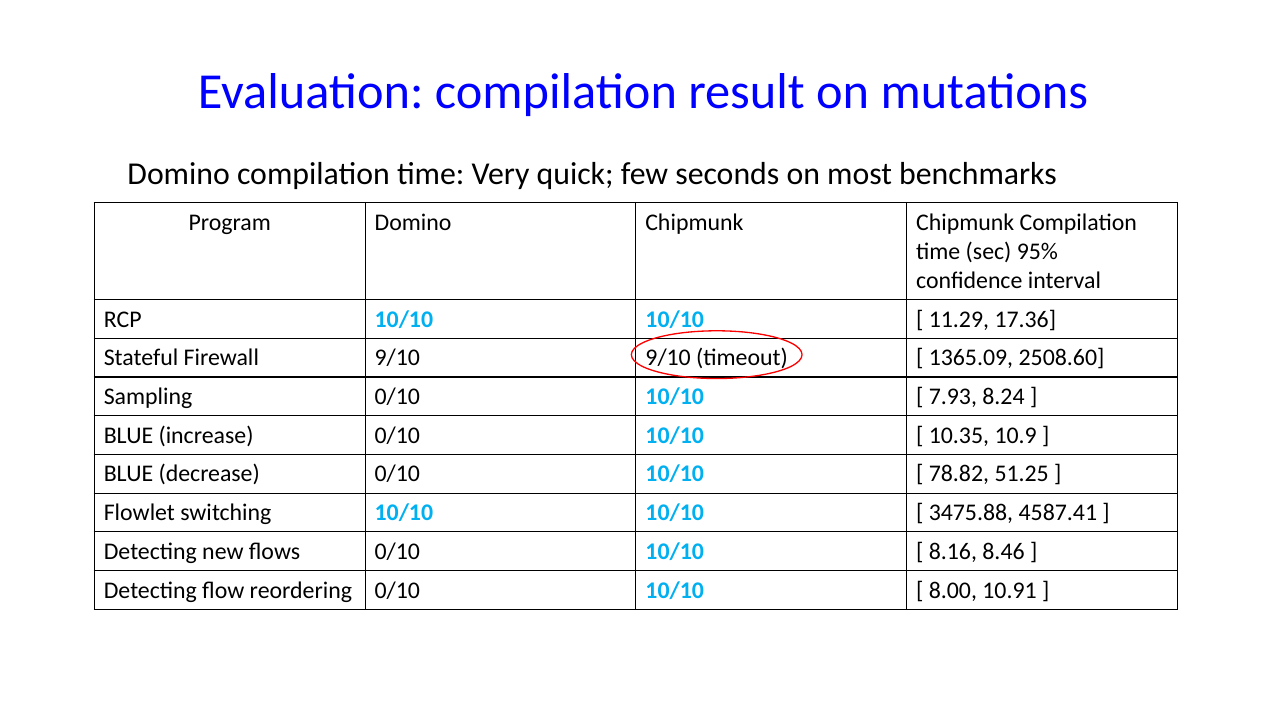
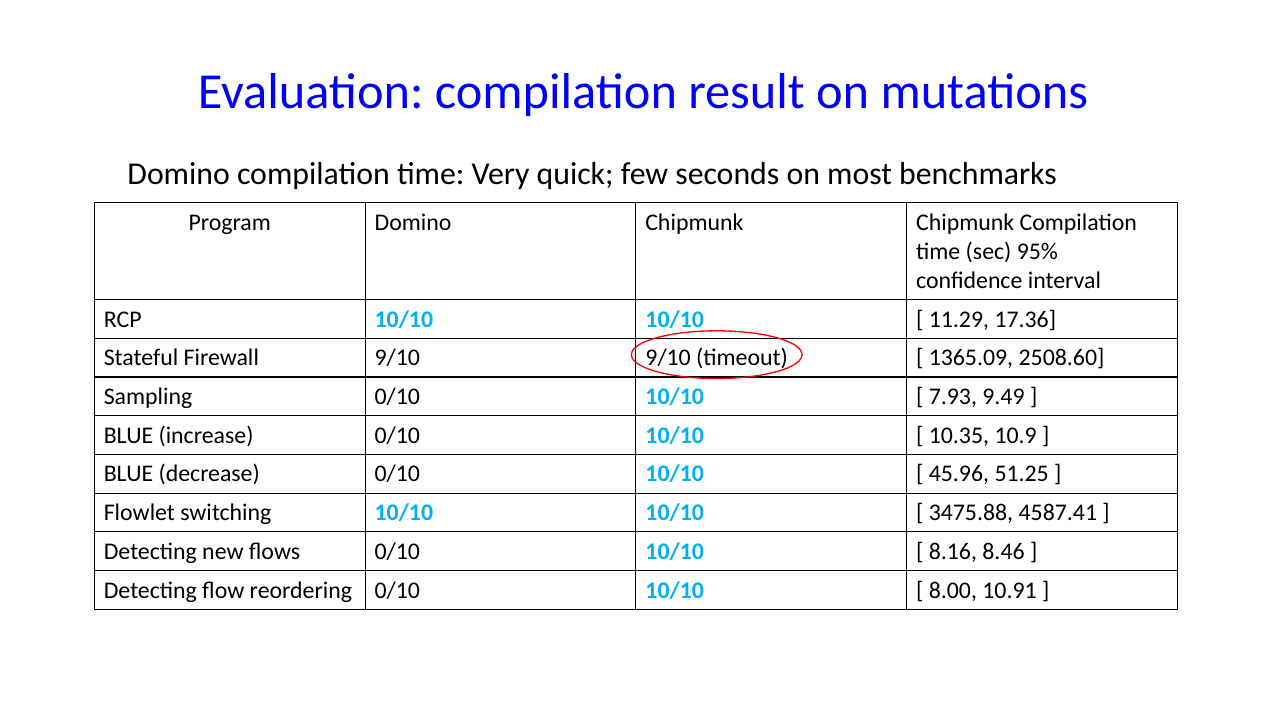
8.24: 8.24 -> 9.49
78.82: 78.82 -> 45.96
